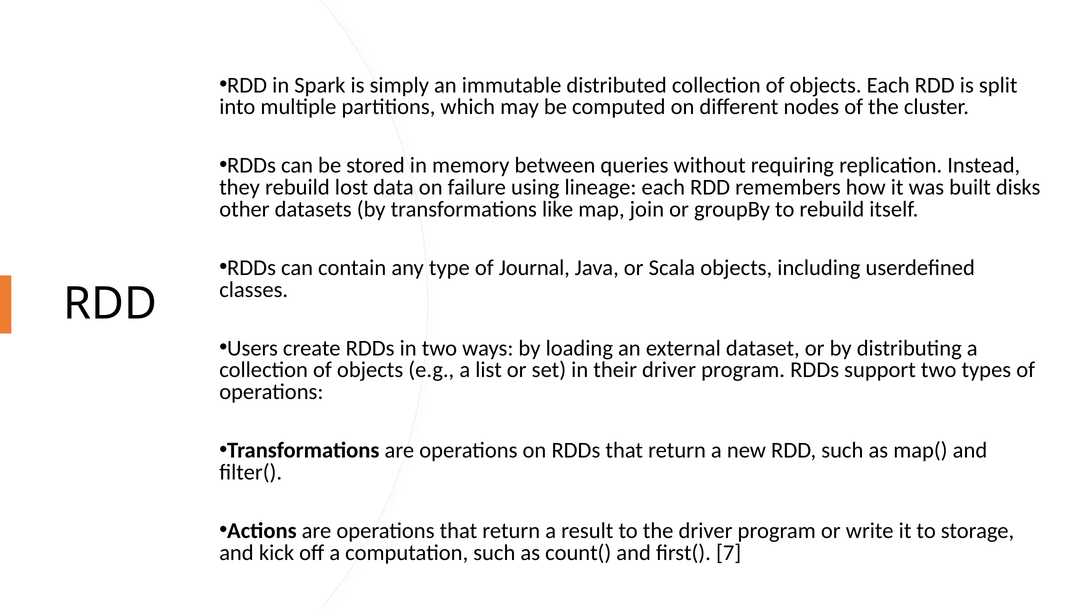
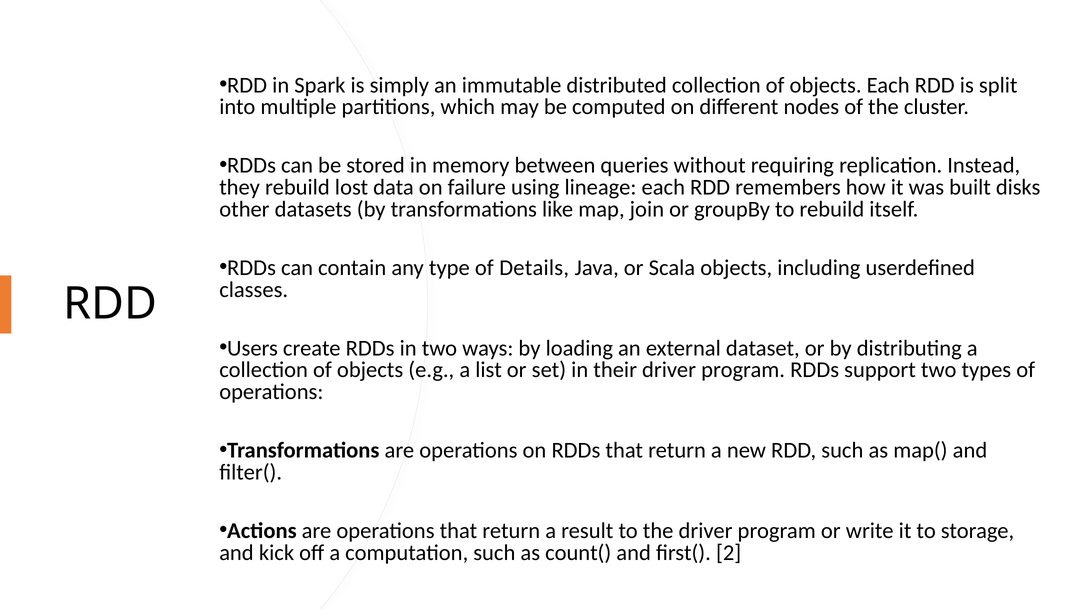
Journal: Journal -> Details
7: 7 -> 2
